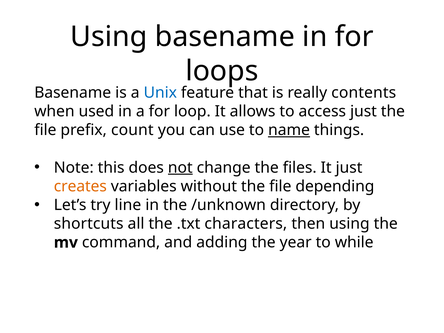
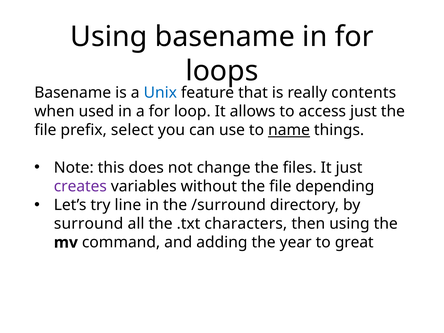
count: count -> select
not underline: present -> none
creates colour: orange -> purple
/unknown: /unknown -> /surround
shortcuts: shortcuts -> surround
while: while -> great
